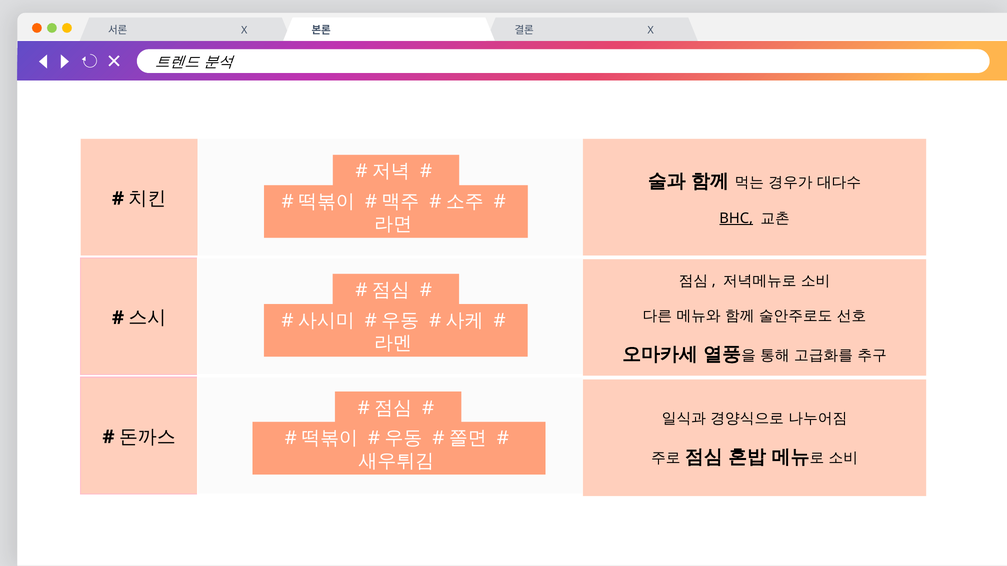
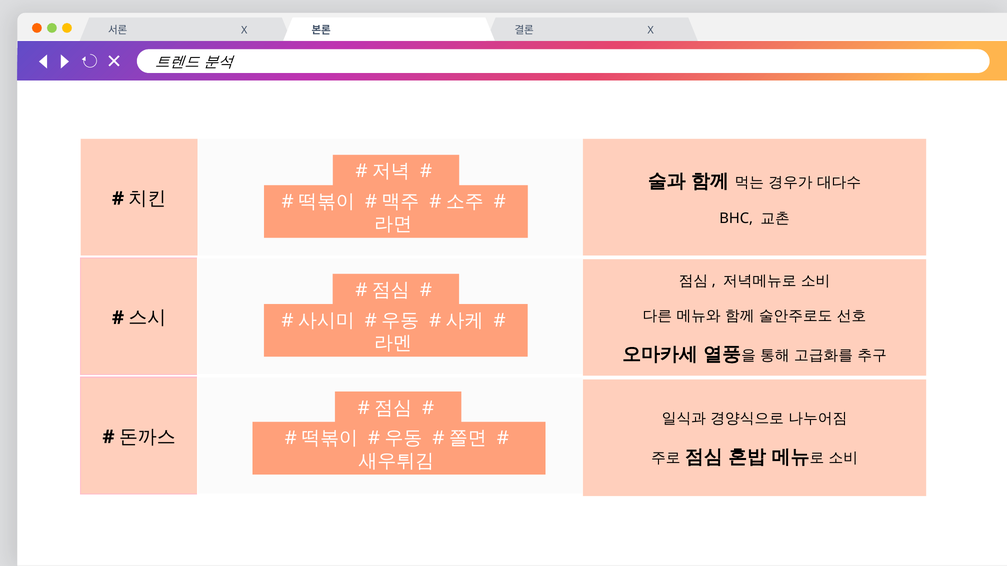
BHC underline: present -> none
